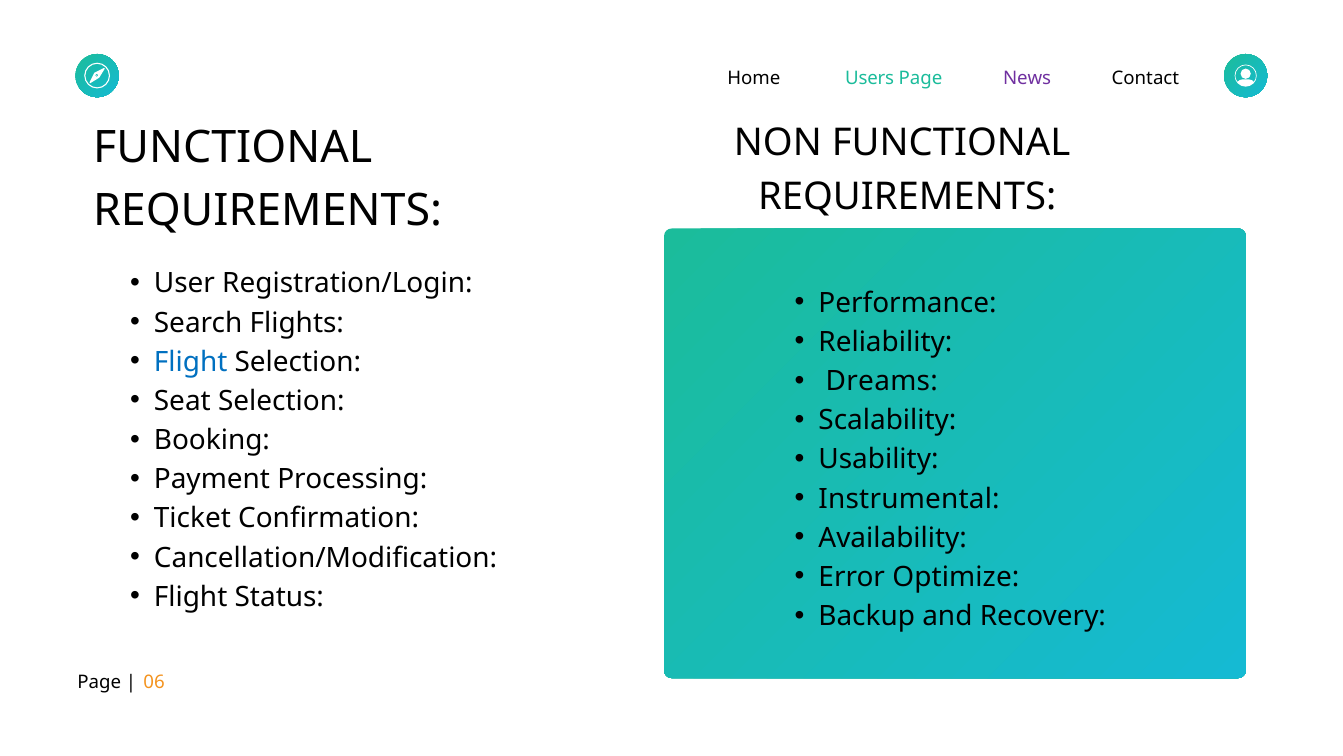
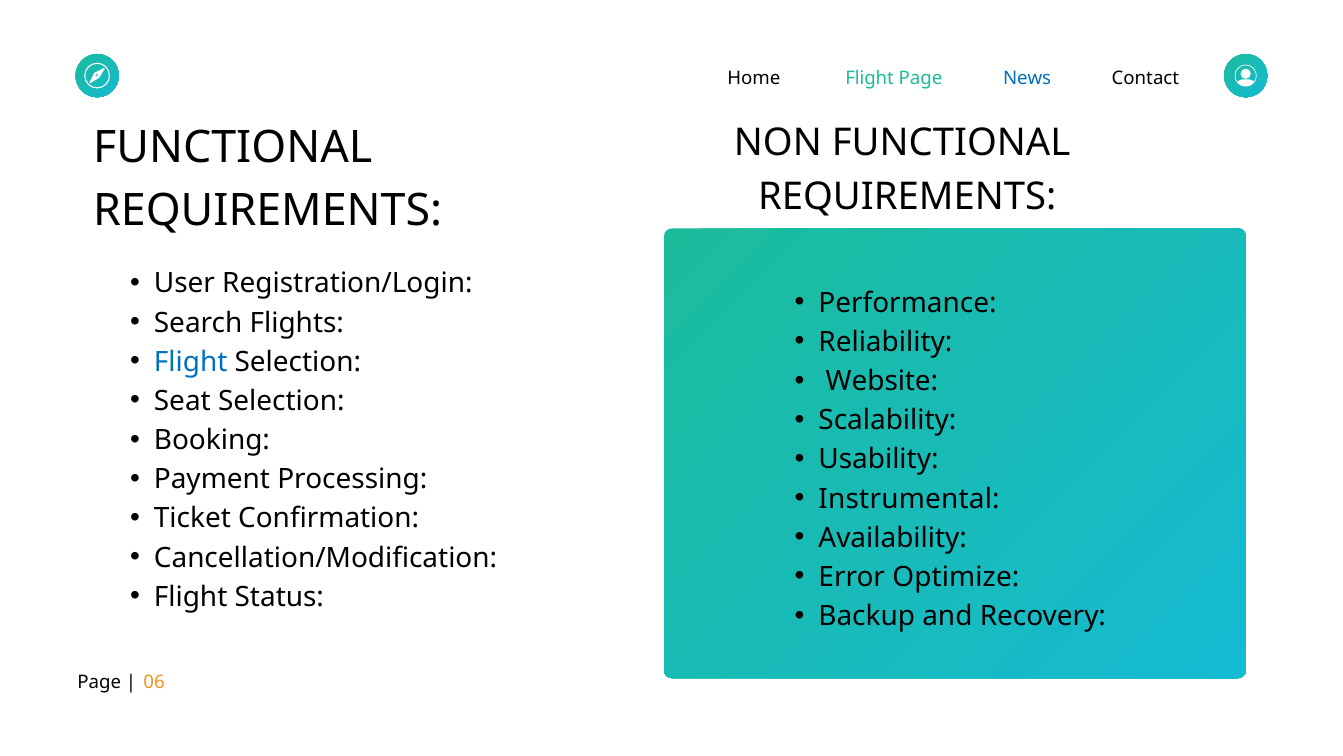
Home Users: Users -> Flight
News colour: purple -> blue
Dreams: Dreams -> Website
